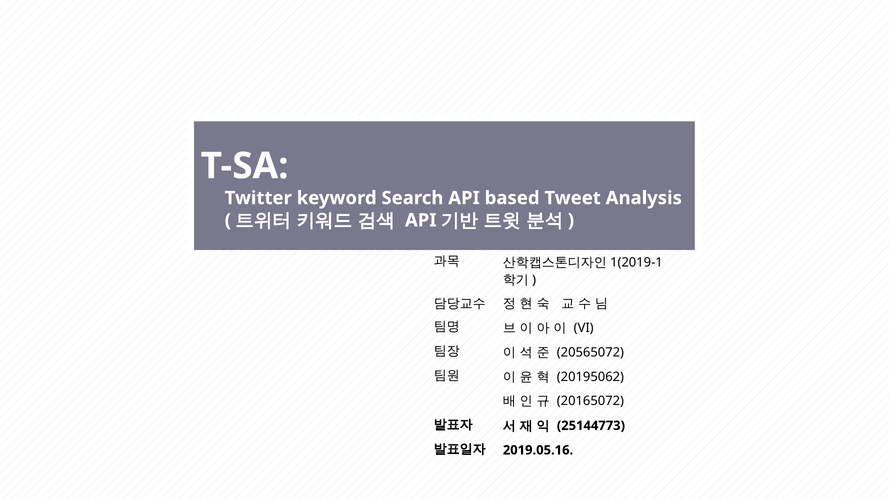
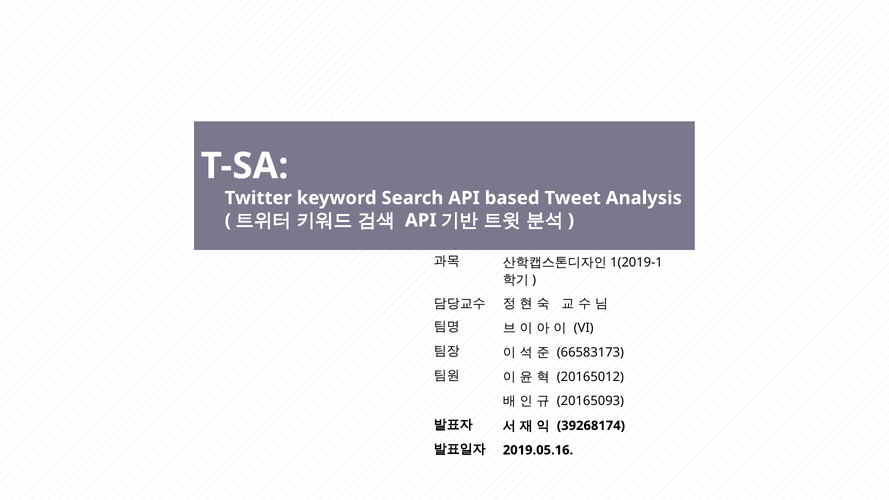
20565072: 20565072 -> 66583173
20195062: 20195062 -> 20165012
20165072: 20165072 -> 20165093
25144773: 25144773 -> 39268174
